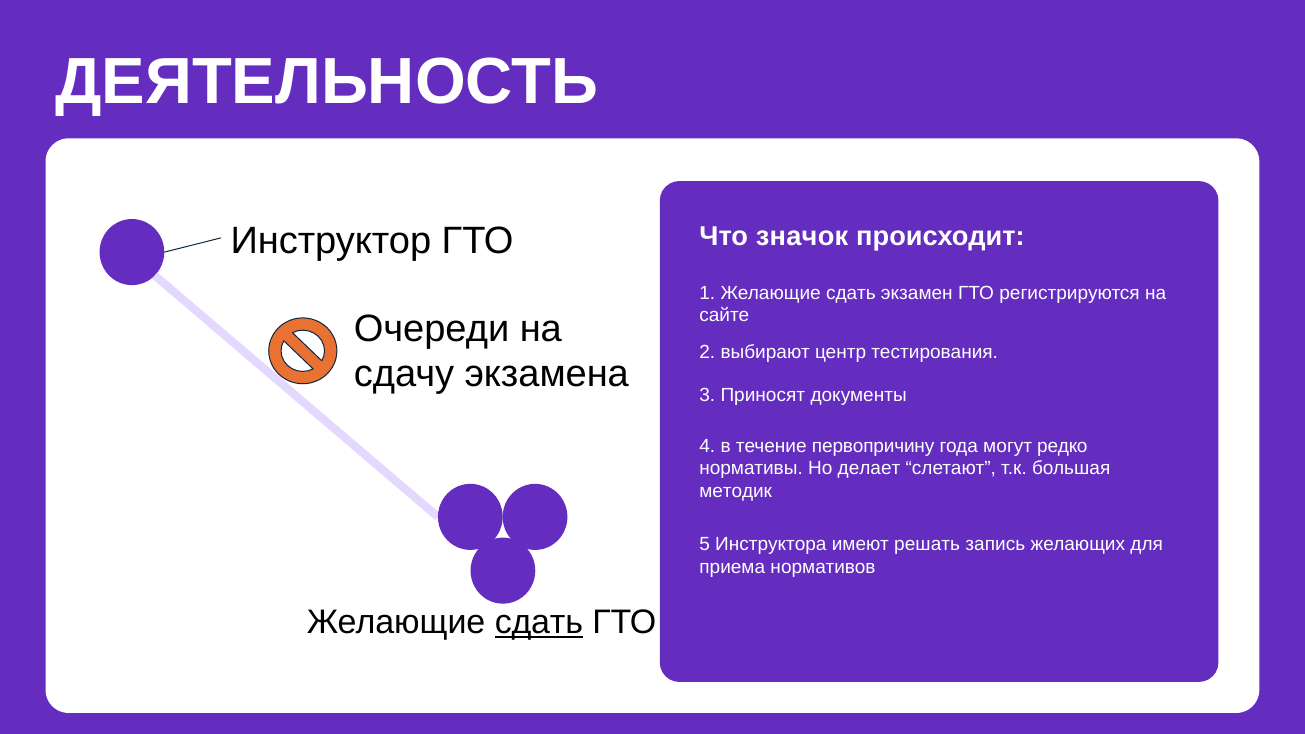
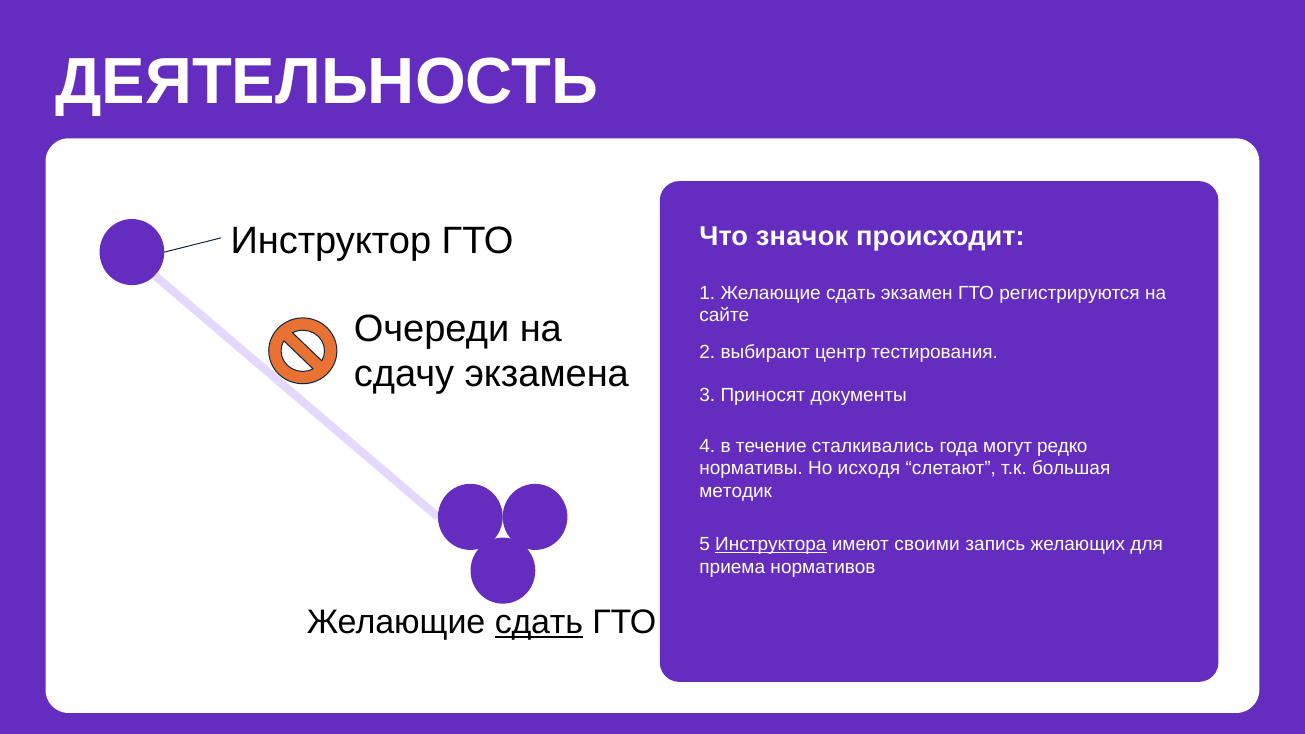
первопричину: первопричину -> сталкивались
делает: делает -> исходя
Инструктора underline: none -> present
решать: решать -> своими
